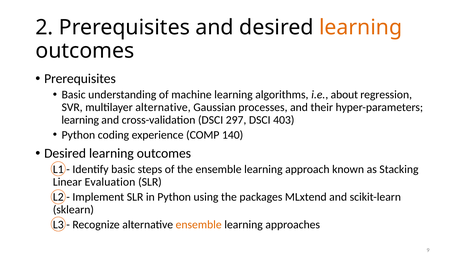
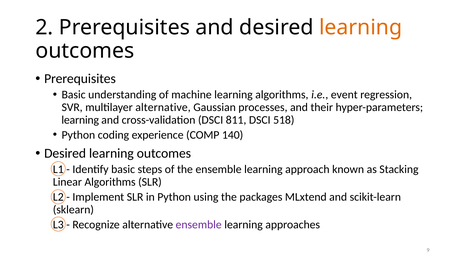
about: about -> event
297: 297 -> 811
403: 403 -> 518
Linear Evaluation: Evaluation -> Algorithms
ensemble at (199, 224) colour: orange -> purple
